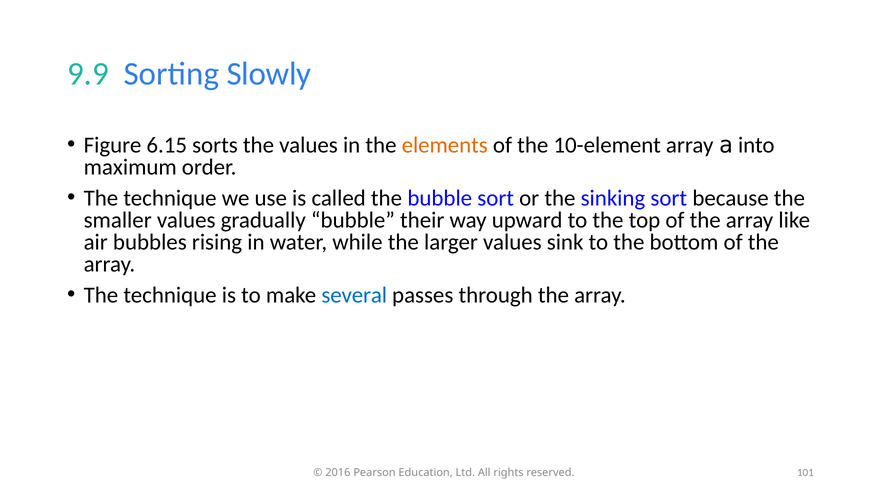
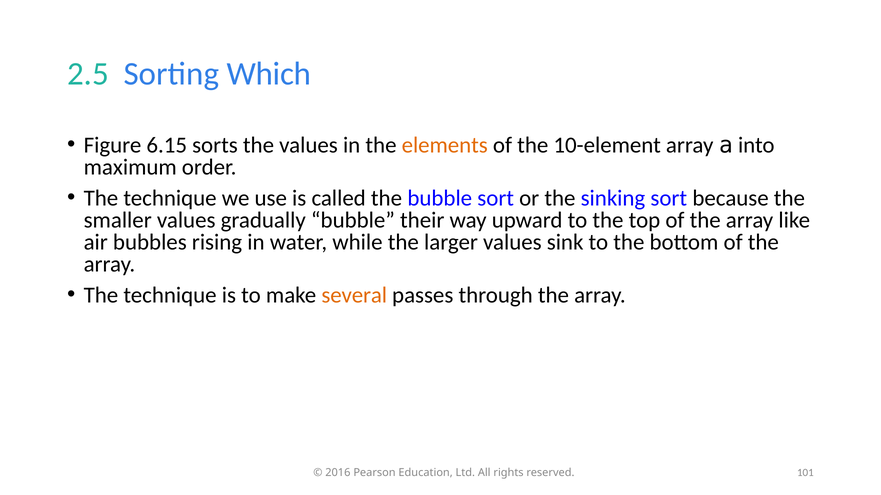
9.9: 9.9 -> 2.5
Slowly: Slowly -> Which
several colour: blue -> orange
